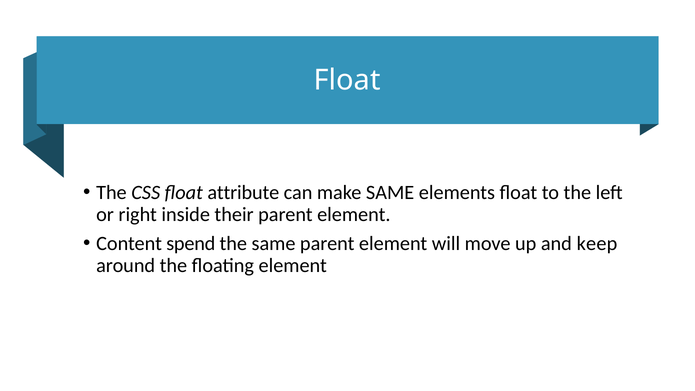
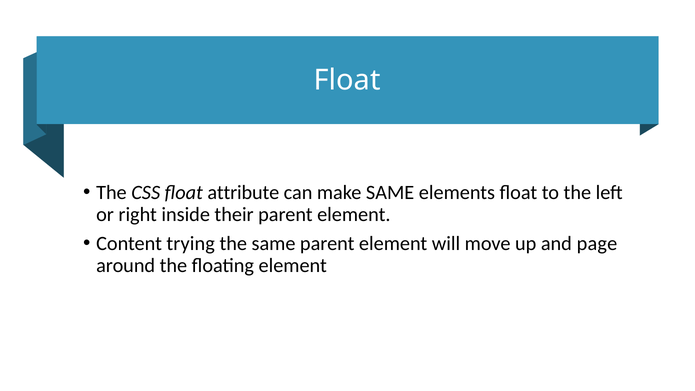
spend: spend -> trying
keep: keep -> page
